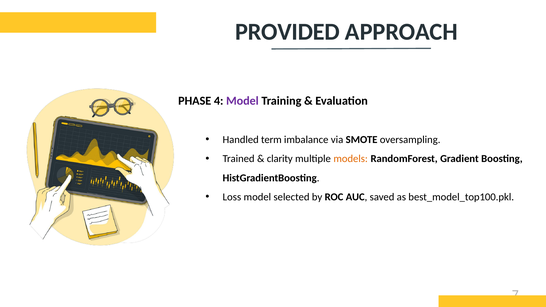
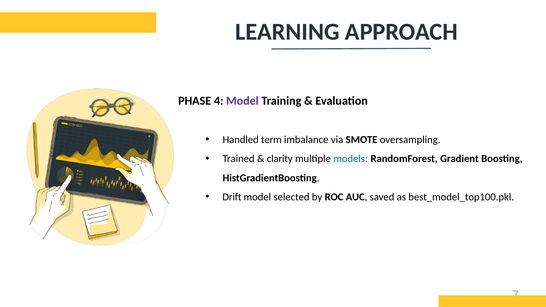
PROVIDED: PROVIDED -> LEARNING
models colour: orange -> blue
Loss: Loss -> Drift
